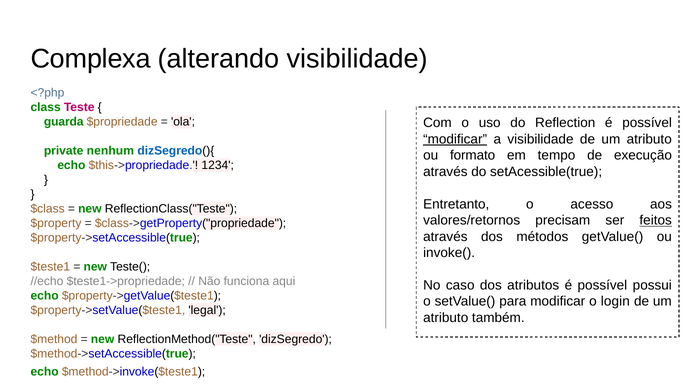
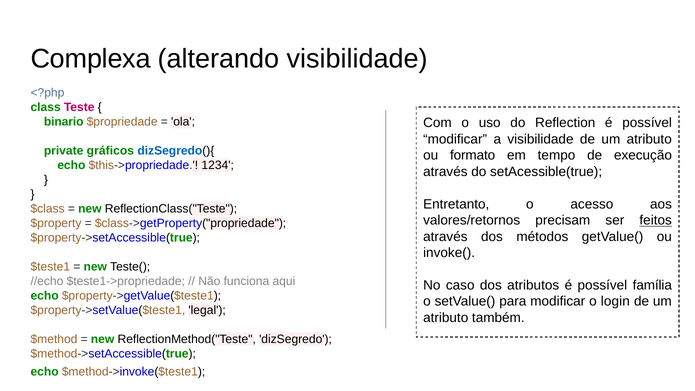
guarda: guarda -> binario
modificar at (455, 139) underline: present -> none
nenhum: nenhum -> gráficos
possui: possui -> família
